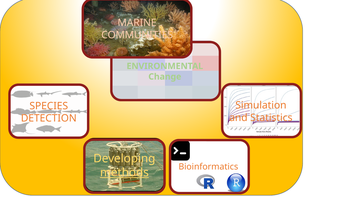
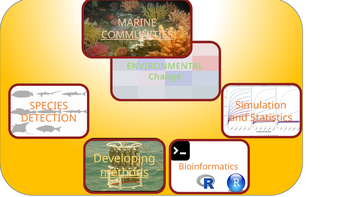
COMMUNITIES underline: none -> present
